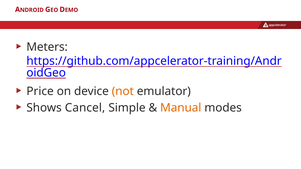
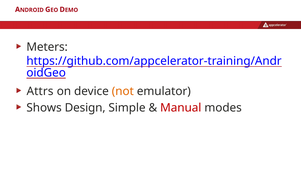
Price: Price -> Attrs
Cancel: Cancel -> Design
Manual colour: orange -> red
